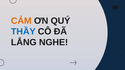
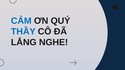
CẢM colour: orange -> blue
